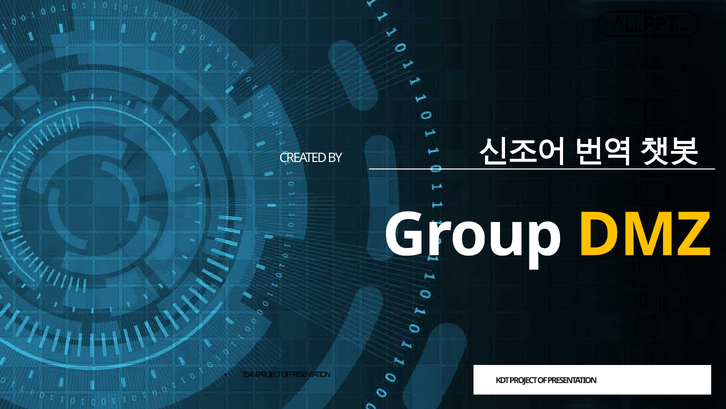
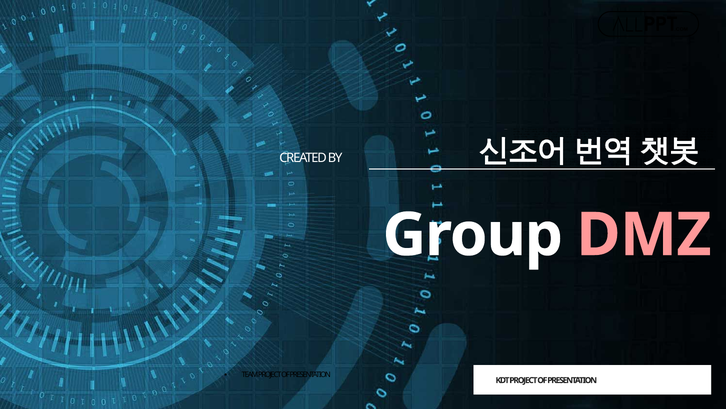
DMZ colour: yellow -> pink
